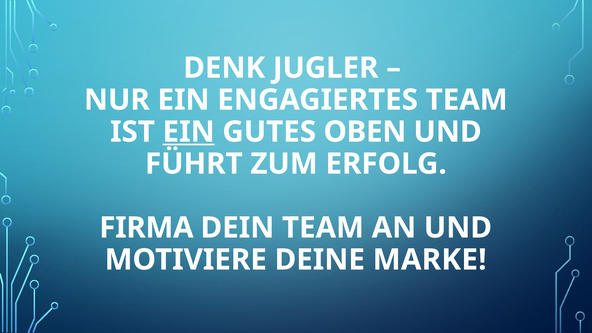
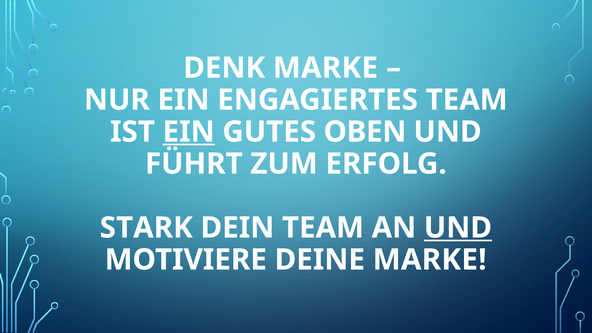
DENK JUGLER: JUGLER -> MARKE
FIRMA: FIRMA -> STARK
UND at (458, 228) underline: none -> present
